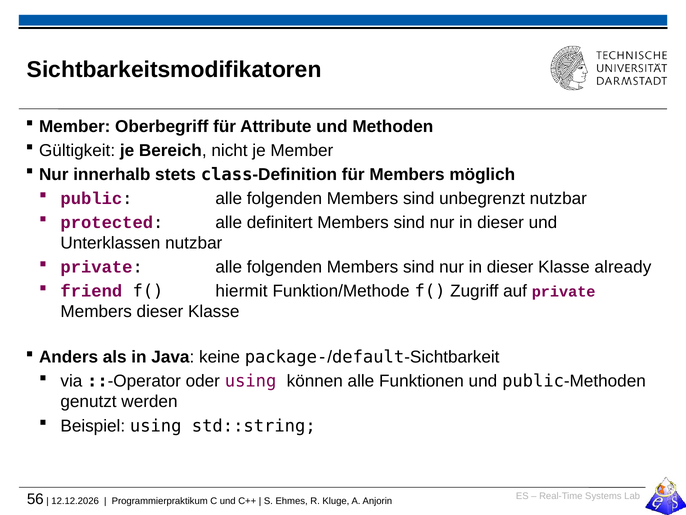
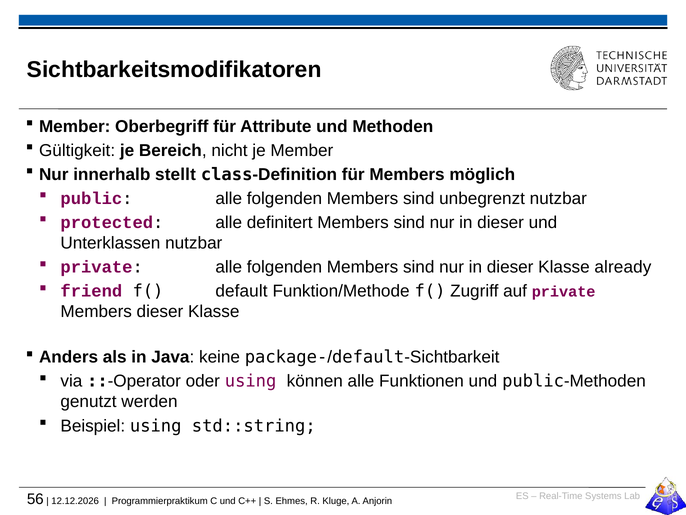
stets: stets -> stellt
hiermit: hiermit -> default
